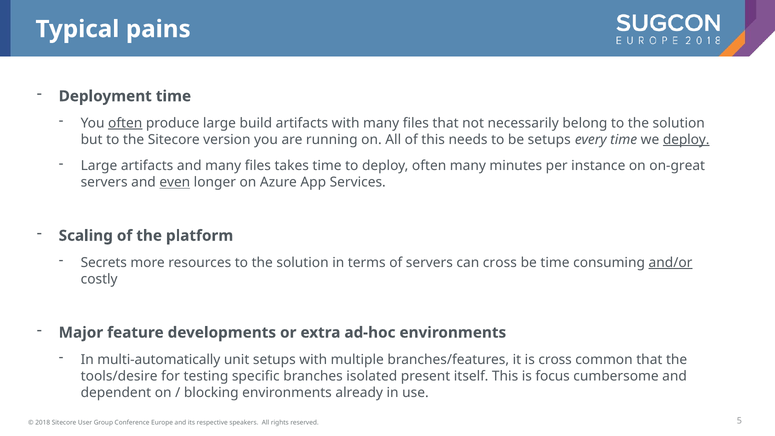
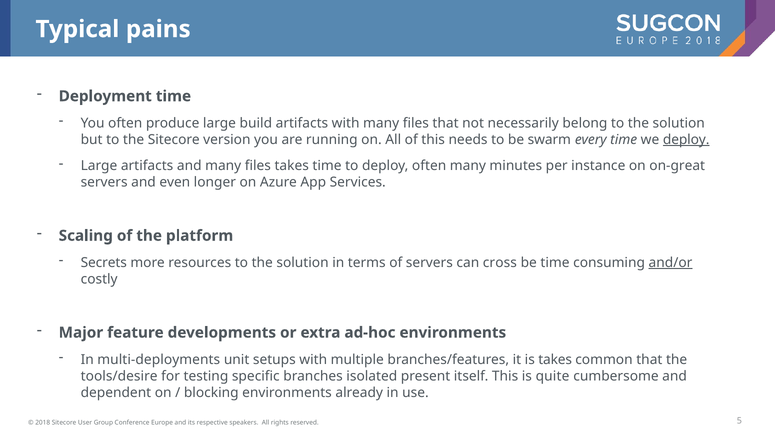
often at (125, 123) underline: present -> none
be setups: setups -> swarm
even underline: present -> none
multi-automatically: multi-automatically -> multi-deployments
is cross: cross -> takes
focus: focus -> quite
